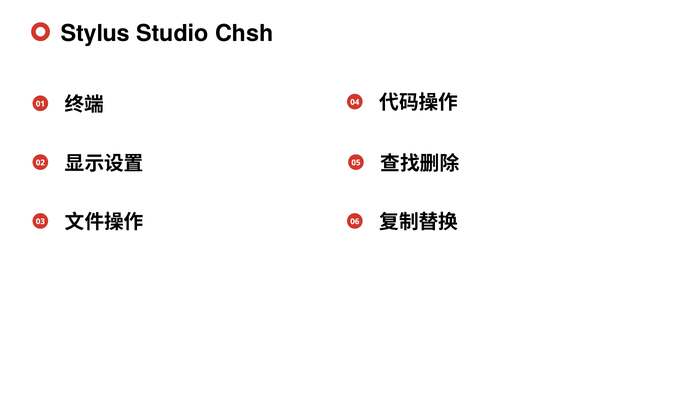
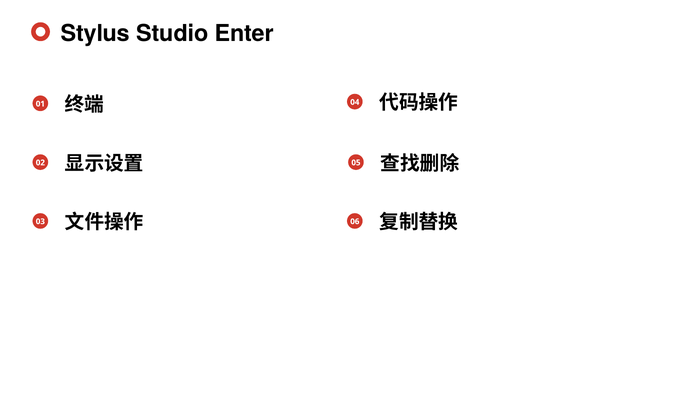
Chsh: Chsh -> Enter
